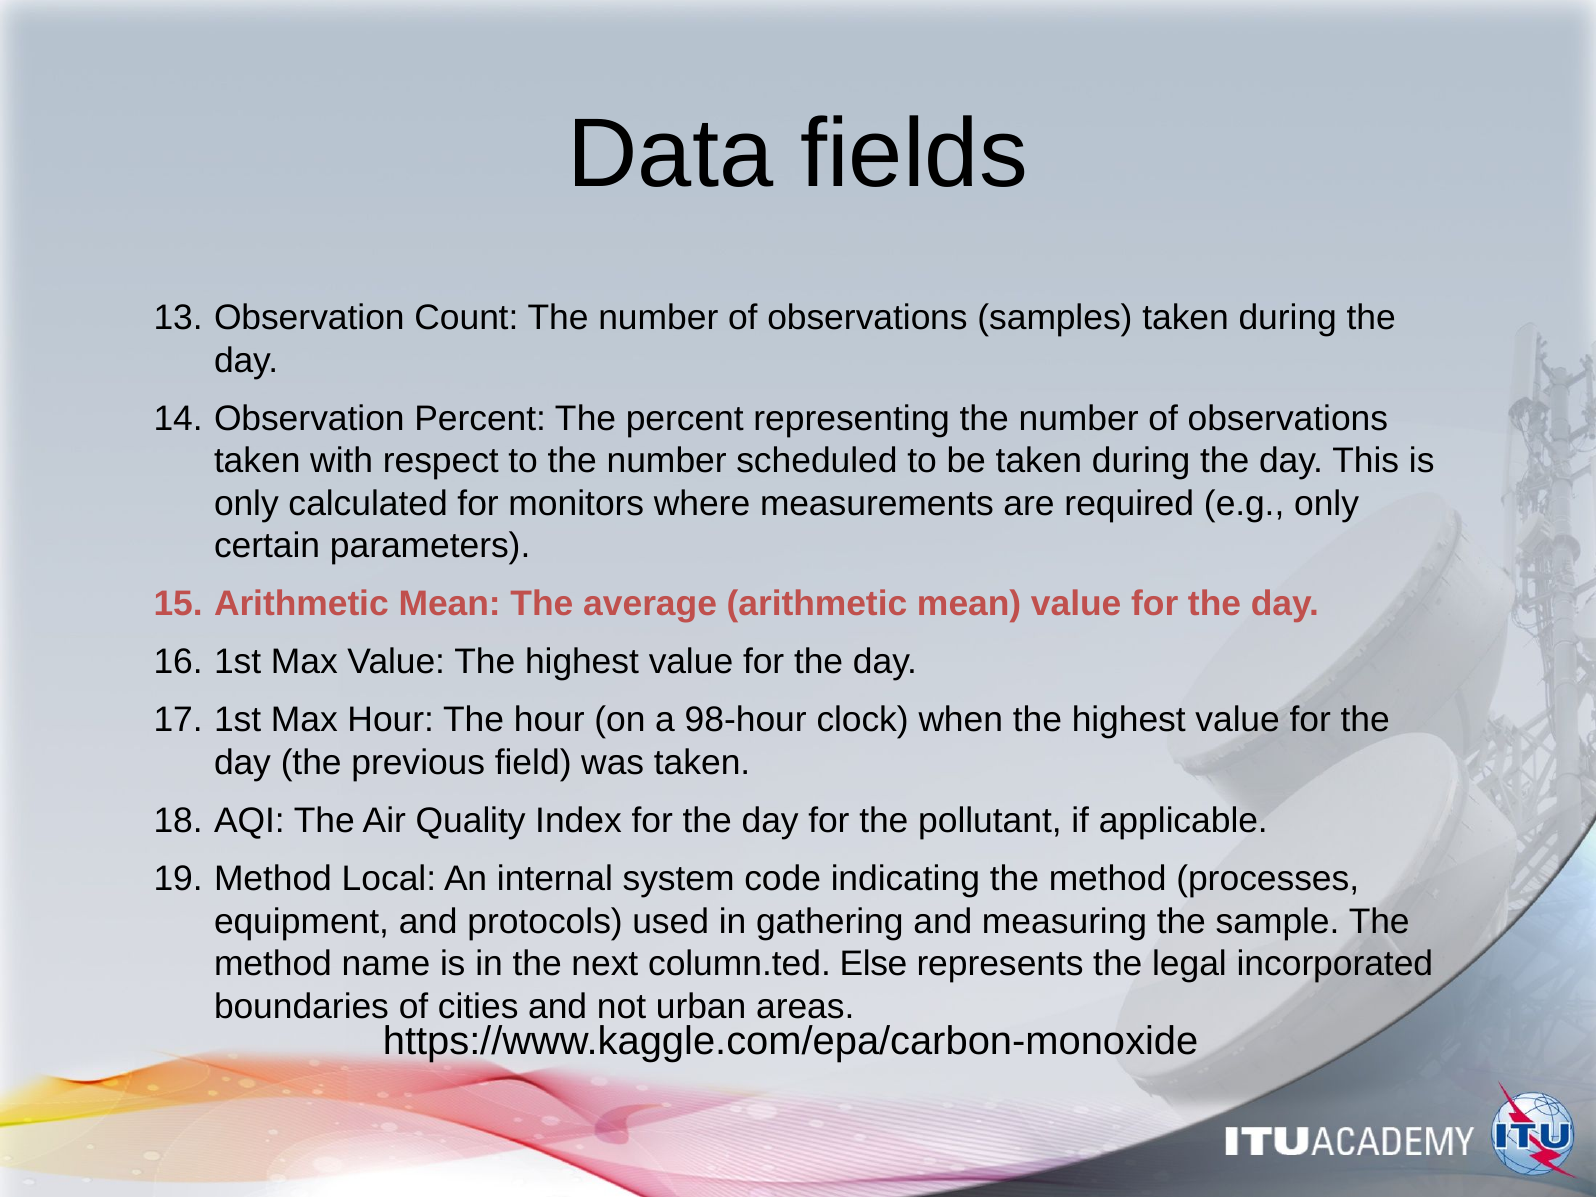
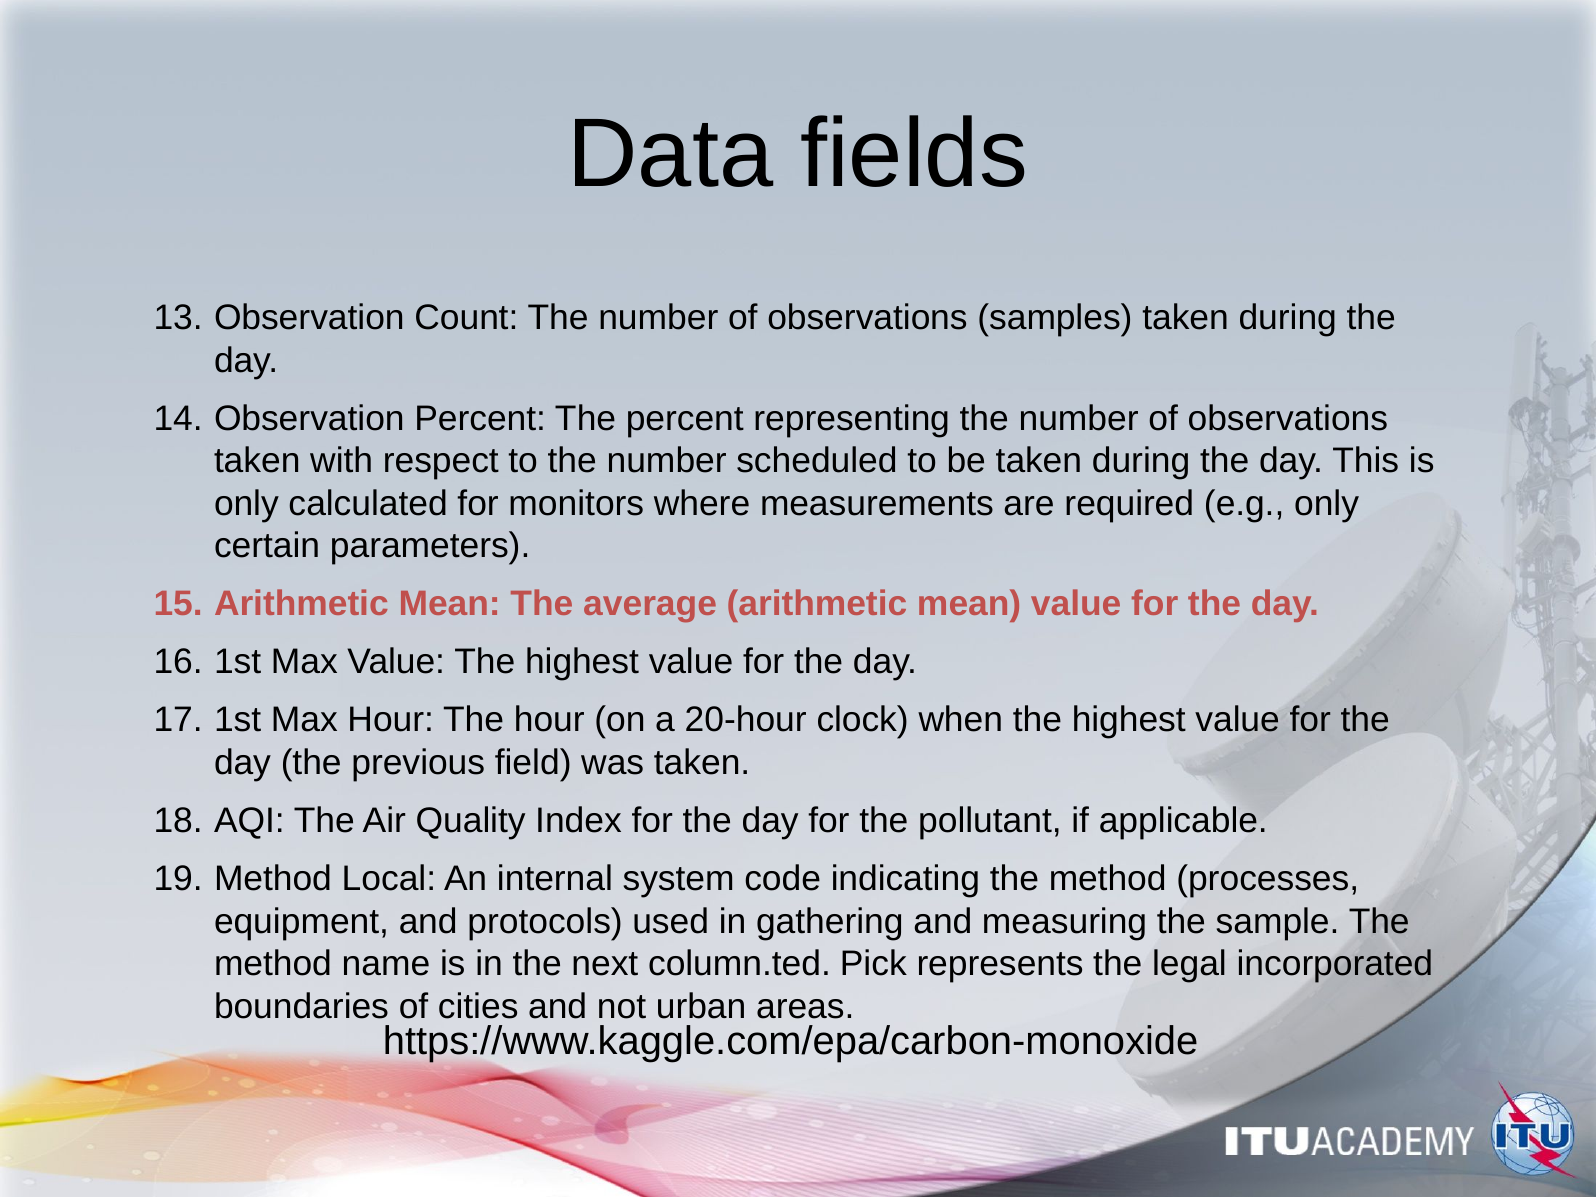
98-hour: 98-hour -> 20-hour
Else: Else -> Pick
